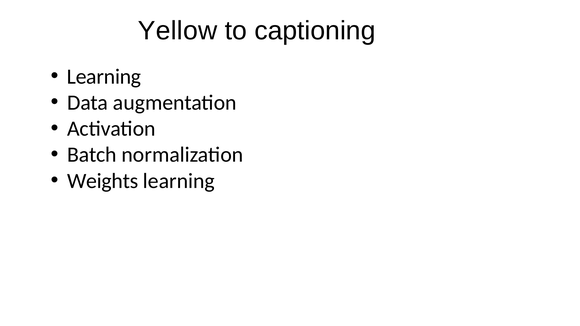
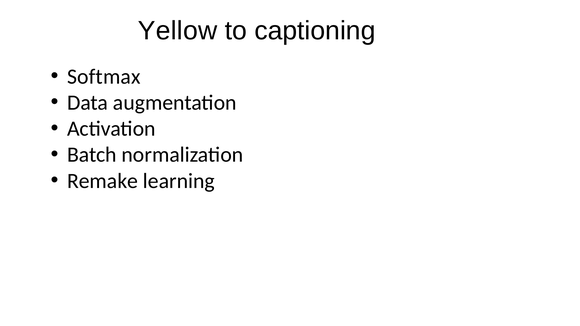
Learning at (104, 77): Learning -> Softmax
Weights: Weights -> Remake
